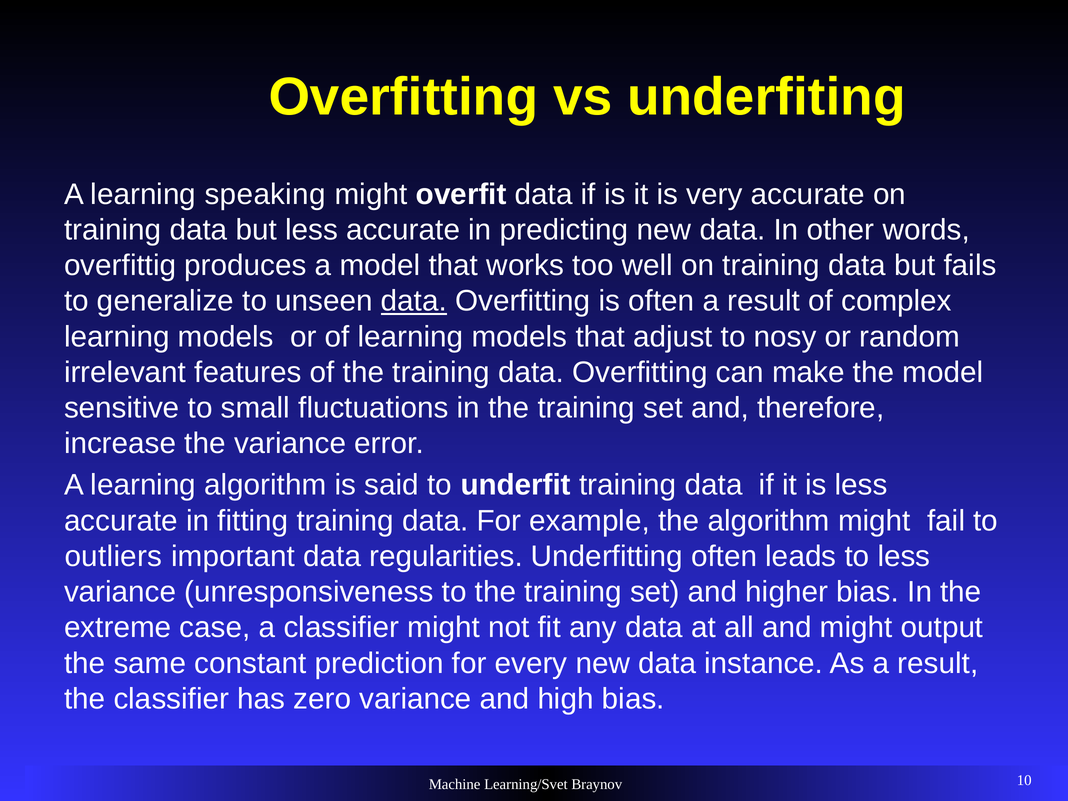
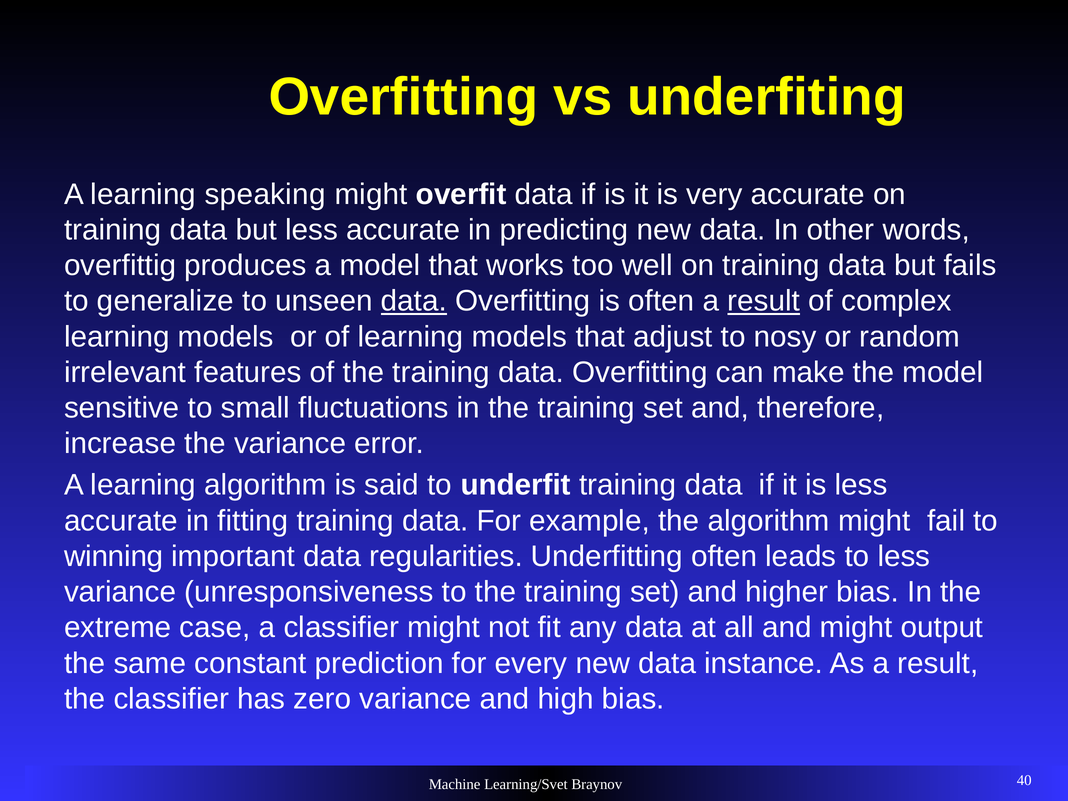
result at (764, 301) underline: none -> present
outliers: outliers -> winning
10: 10 -> 40
